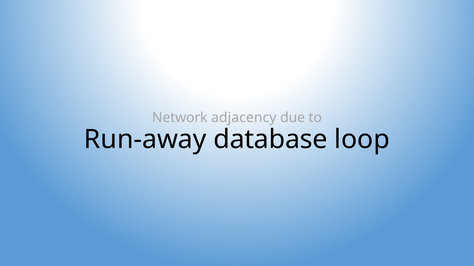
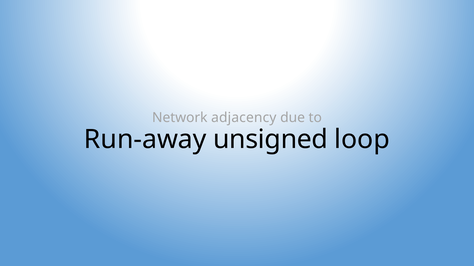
database: database -> unsigned
